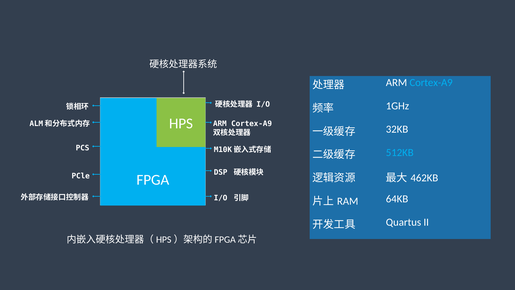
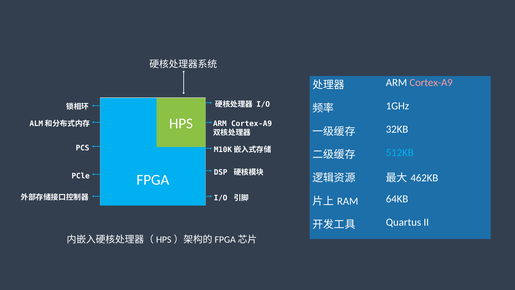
Cortex-A9 at (431, 83) colour: light blue -> pink
